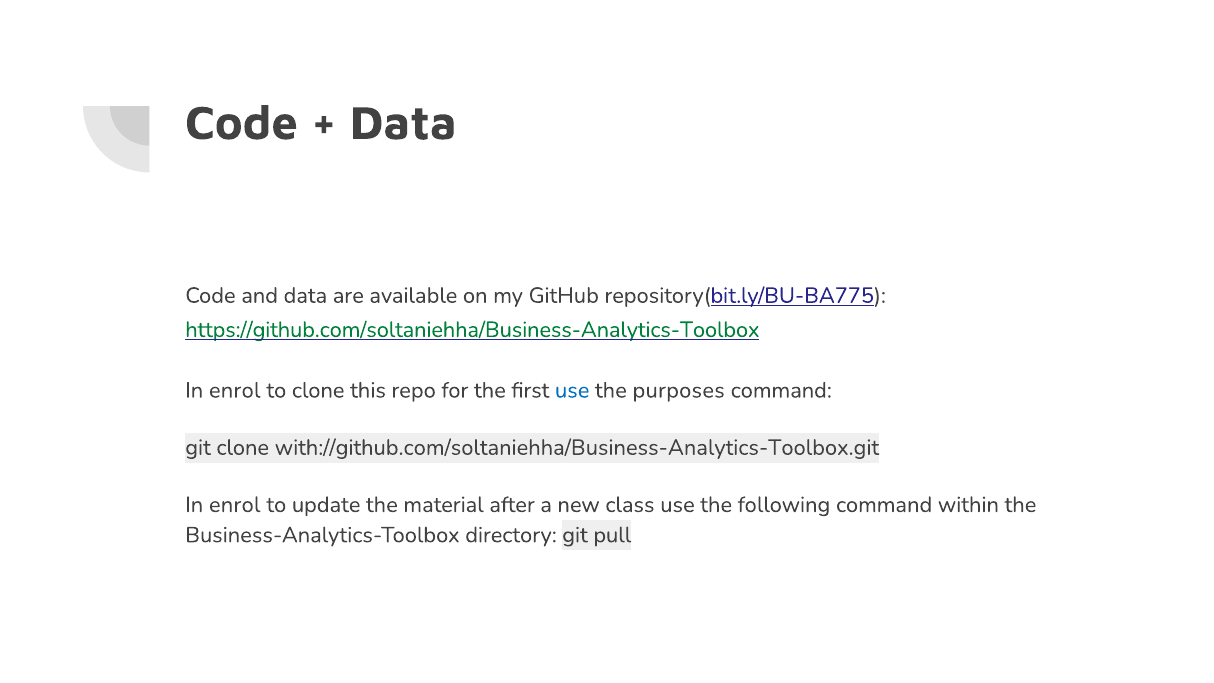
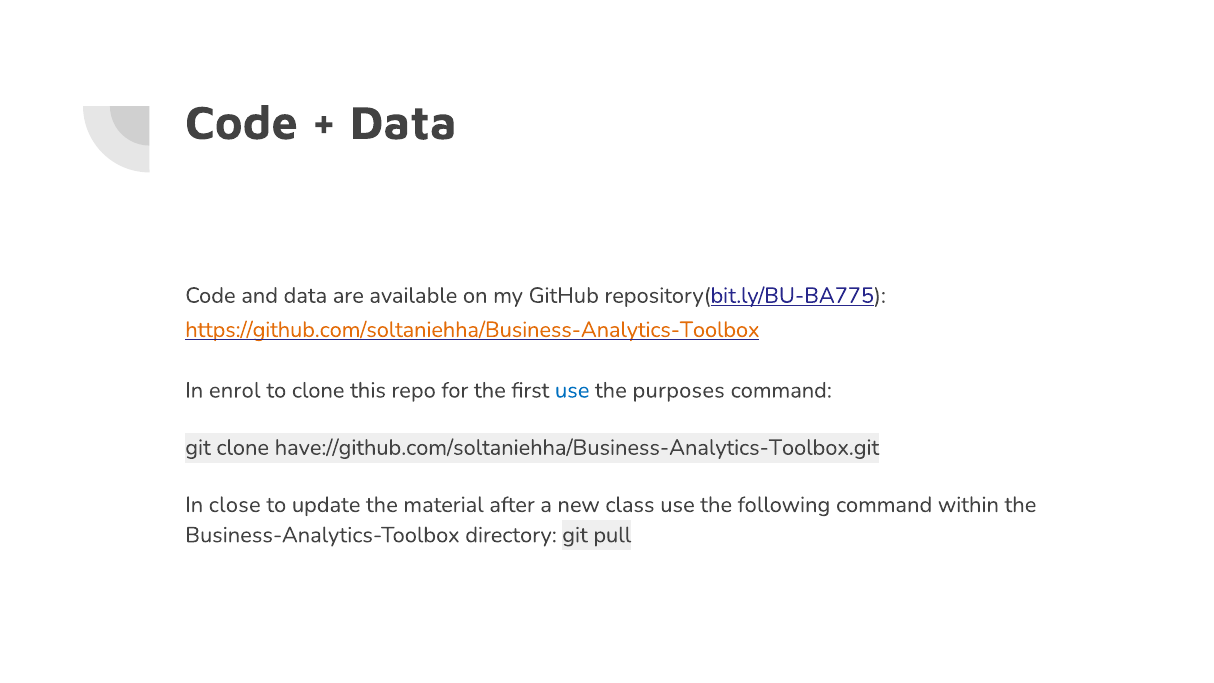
https://github.com/soltaniehha/Business-Analytics-Toolbox colour: green -> orange
with://github.com/soltaniehha/Business-Analytics-Toolbox.git: with://github.com/soltaniehha/Business-Analytics-Toolbox.git -> have://github.com/soltaniehha/Business-Analytics-Toolbox.git
enrol at (235, 505): enrol -> close
